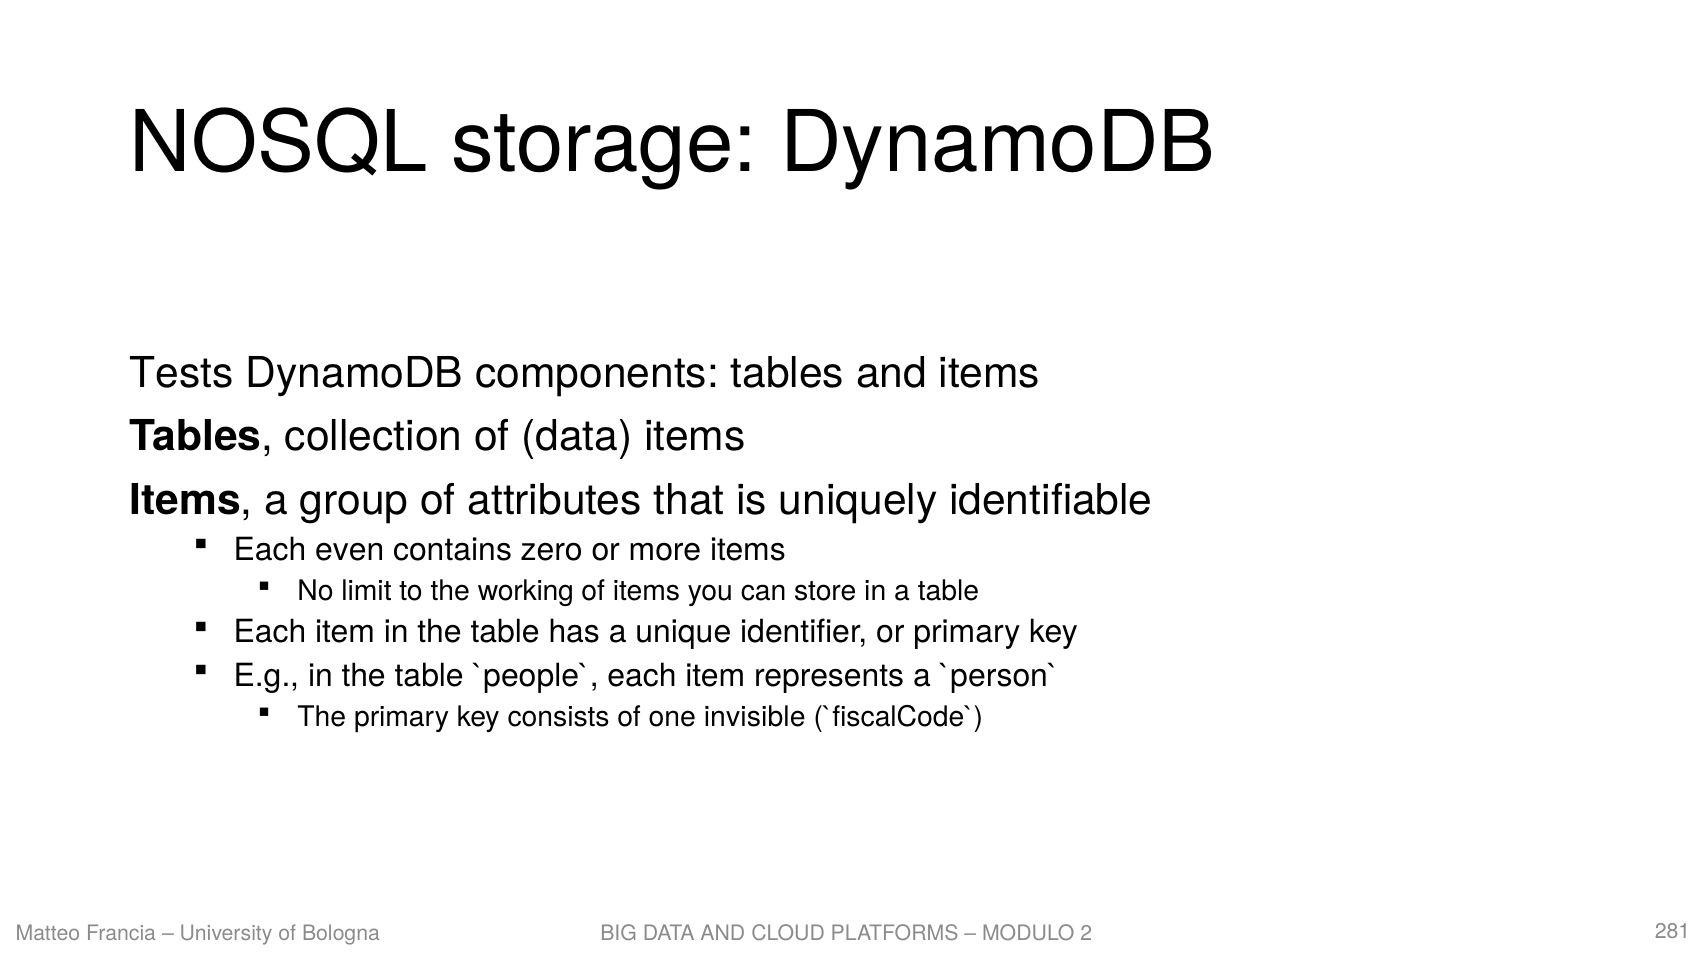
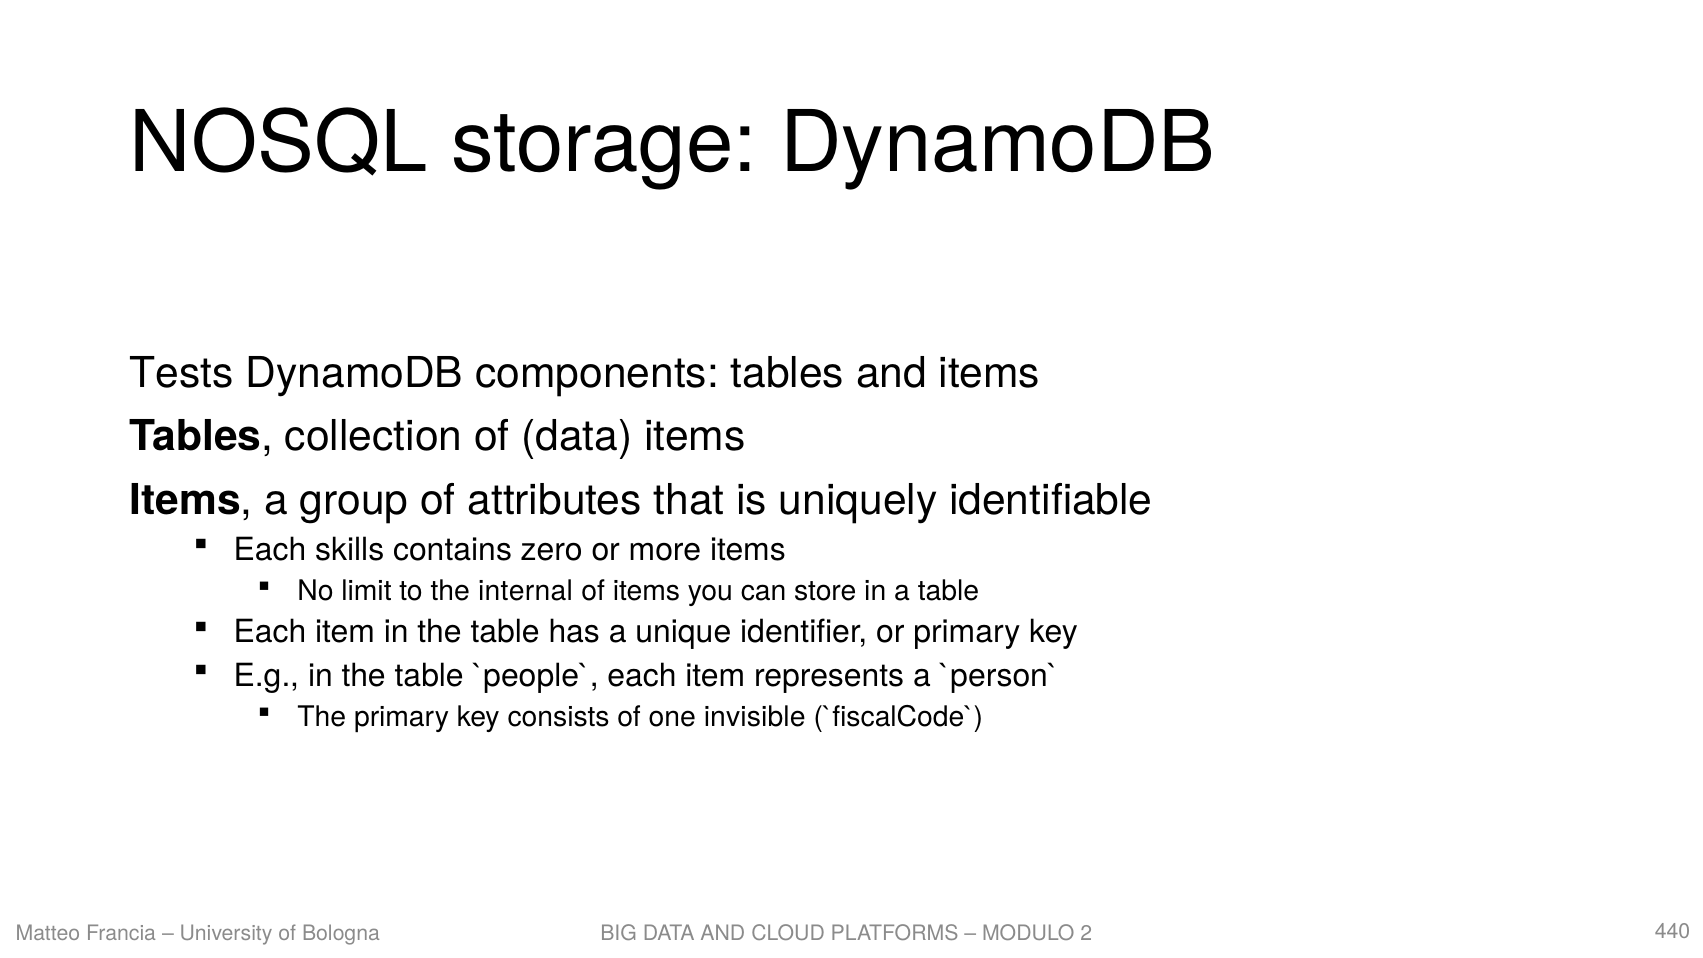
even: even -> skills
working: working -> internal
281: 281 -> 440
